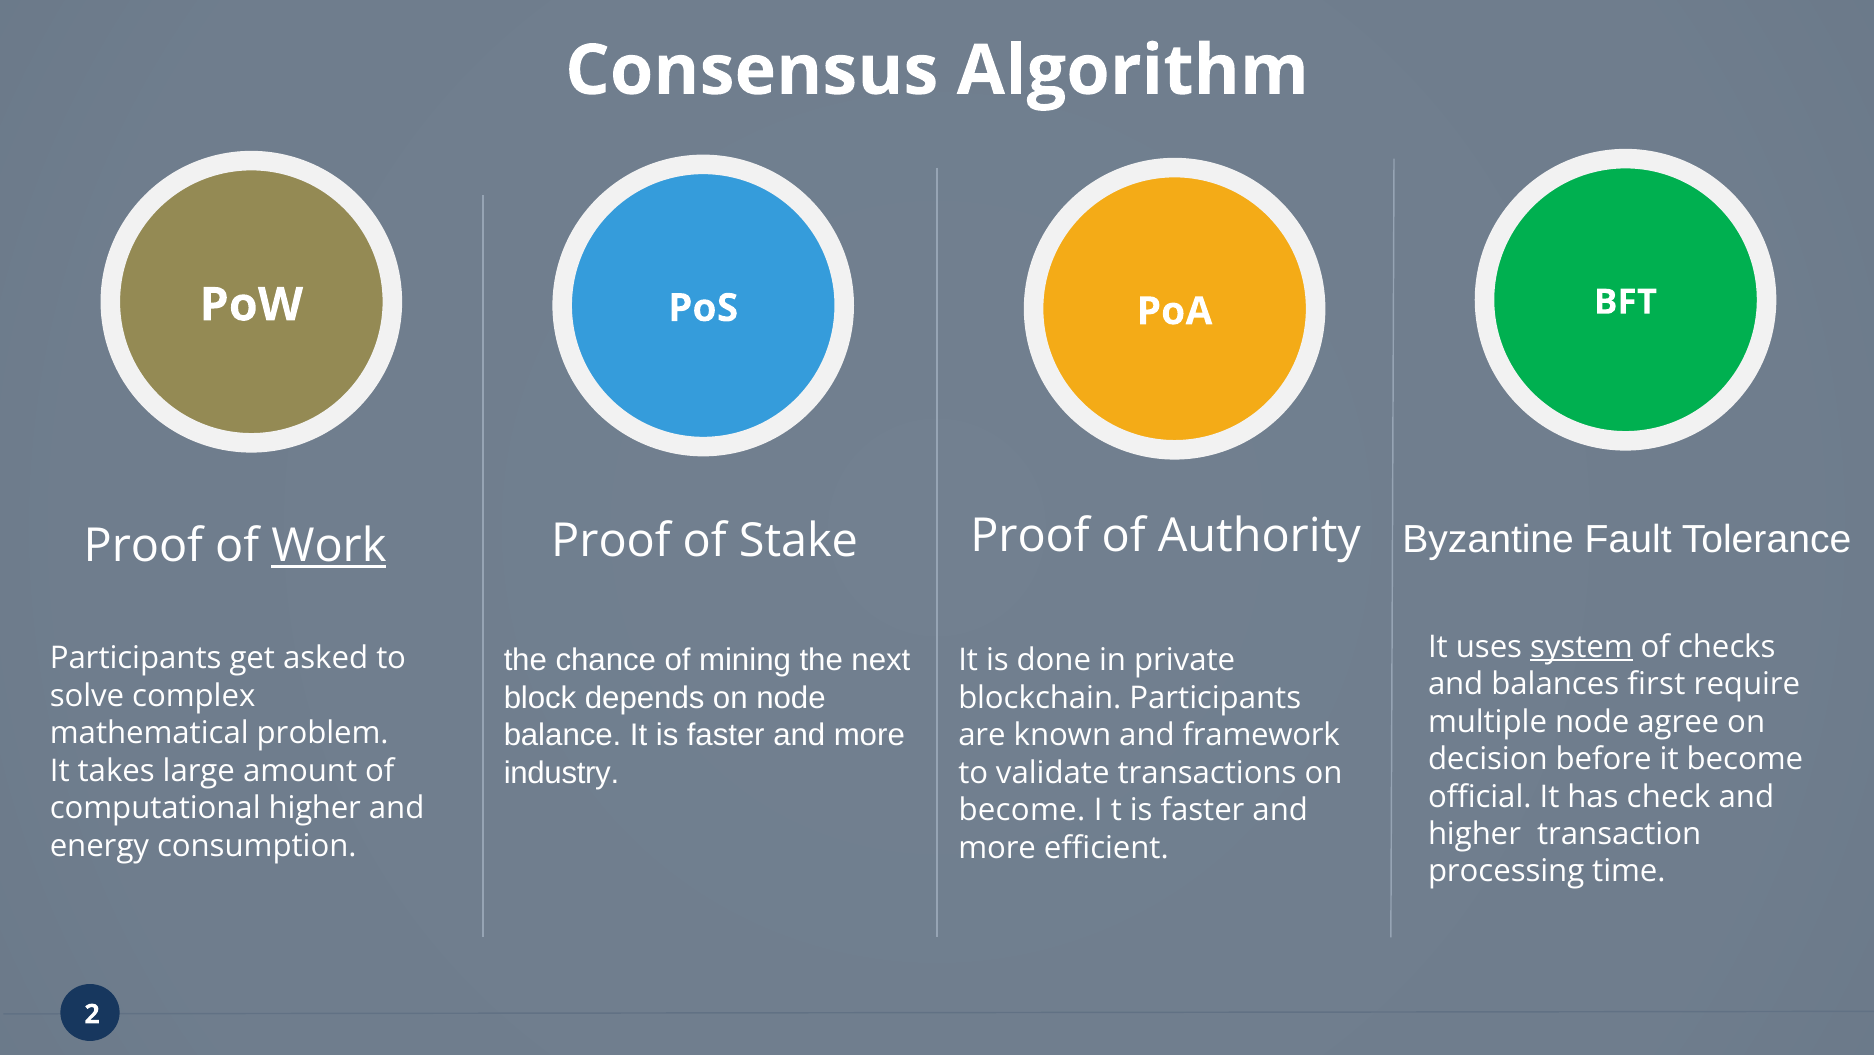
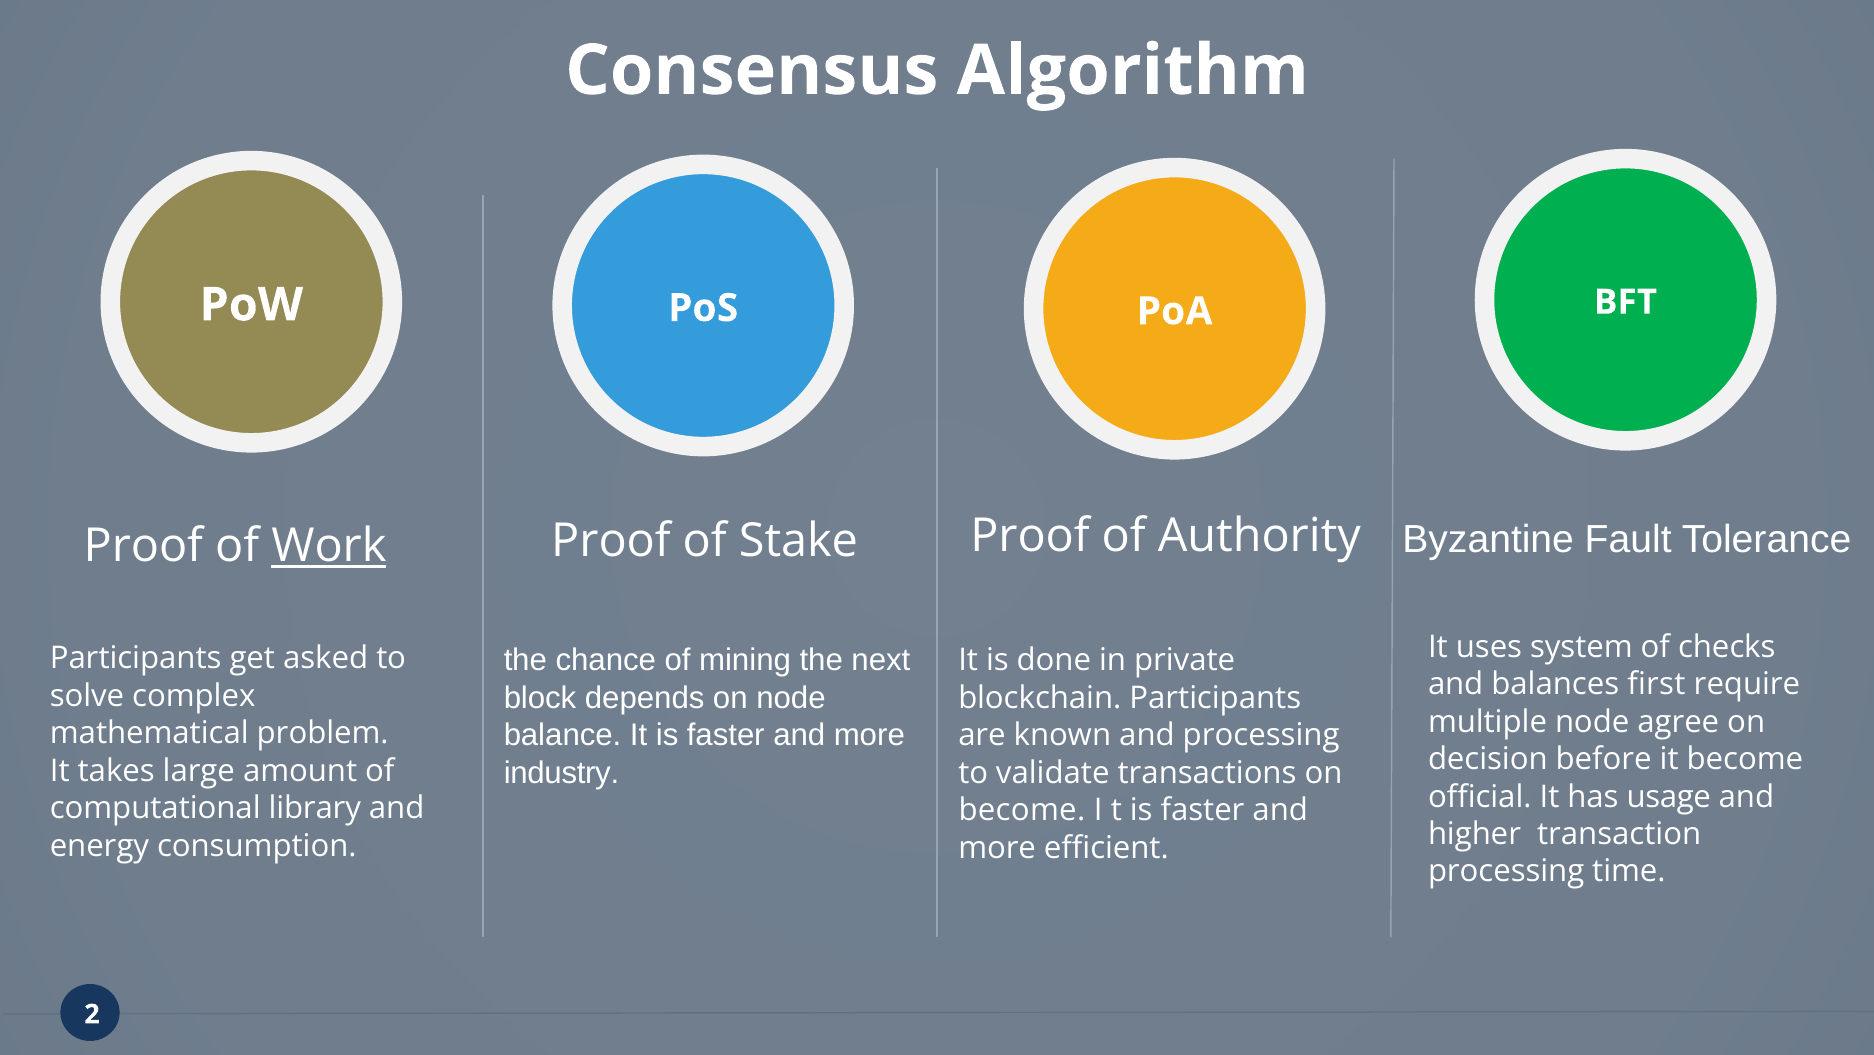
system underline: present -> none
and framework: framework -> processing
check: check -> usage
computational higher: higher -> library
